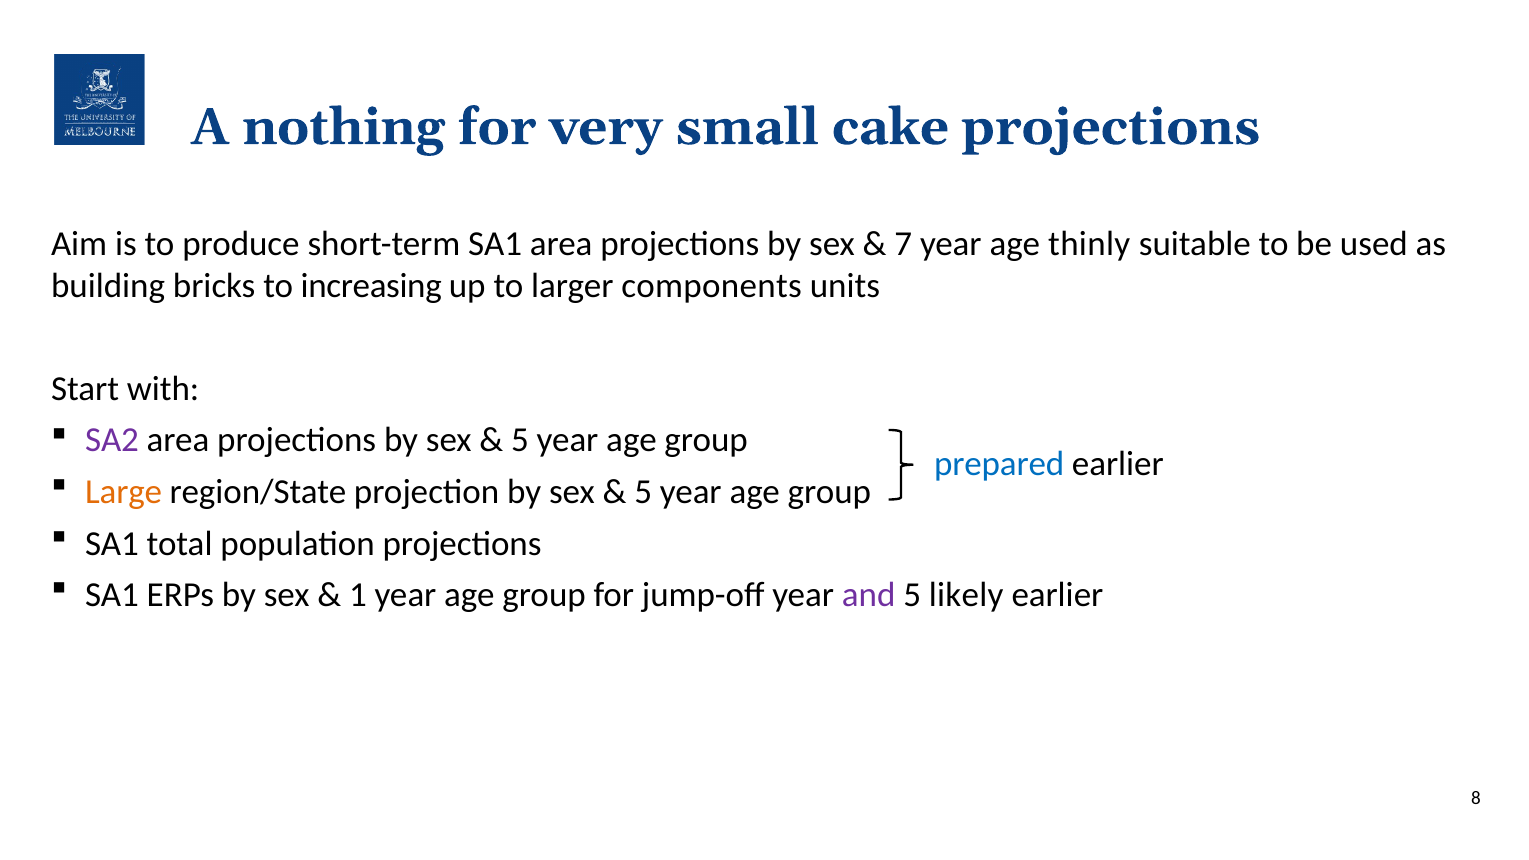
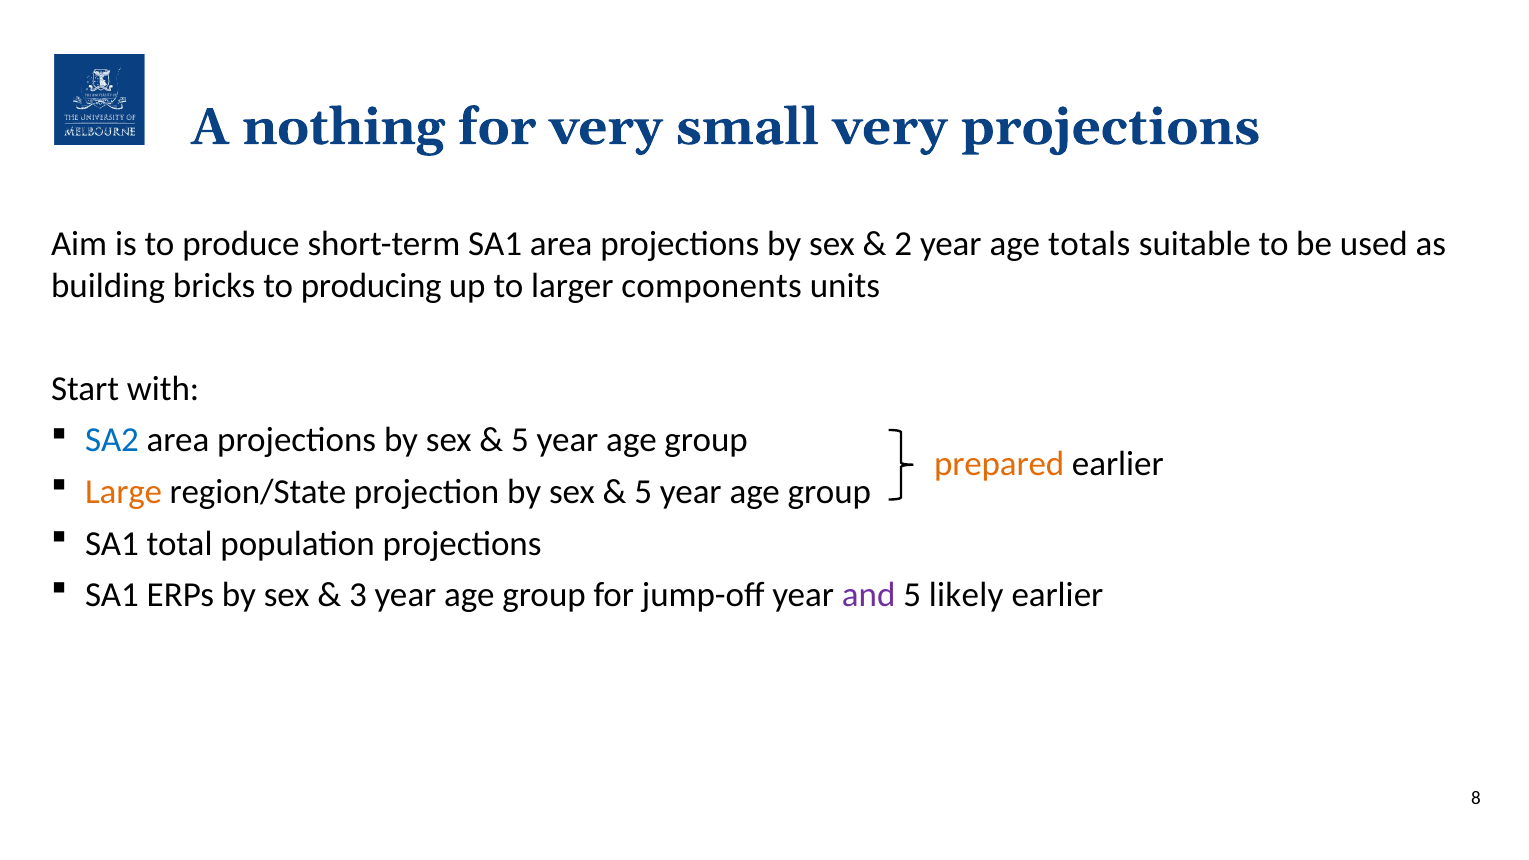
small cake: cake -> very
7: 7 -> 2
thinly: thinly -> totals
increasing: increasing -> producing
SA2 colour: purple -> blue
prepared colour: blue -> orange
1: 1 -> 3
